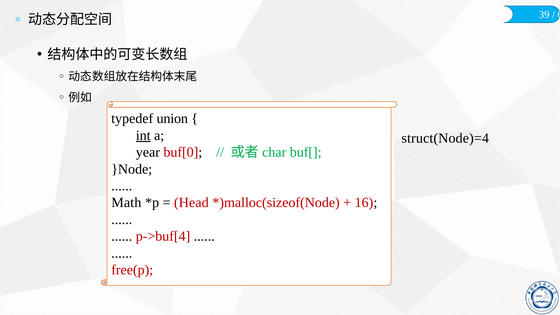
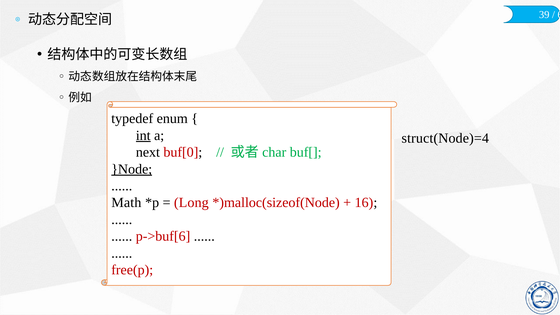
union: union -> enum
year: year -> next
}Node underline: none -> present
Head: Head -> Long
p->buf[4: p->buf[4 -> p->buf[6
